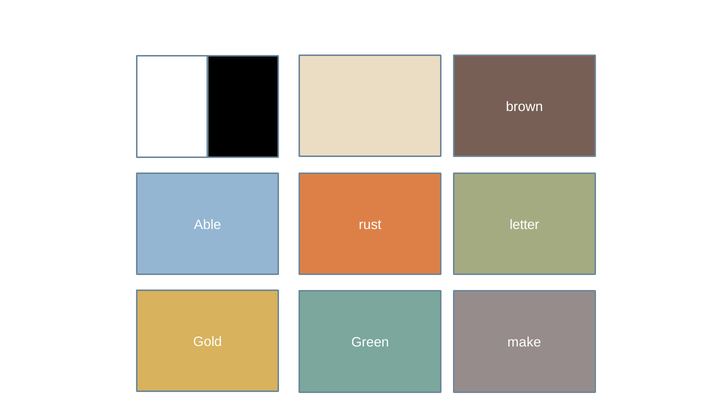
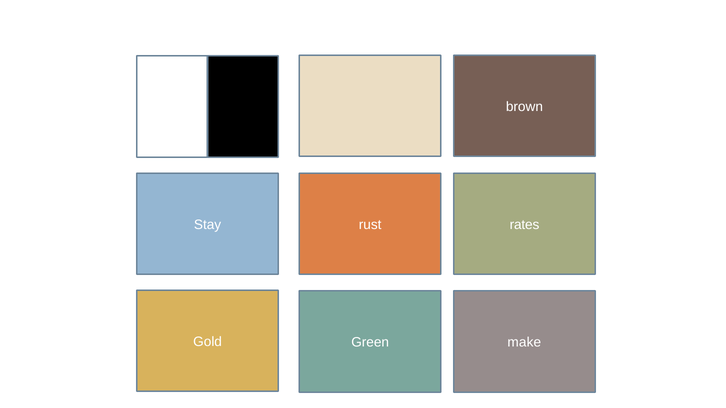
Able: Able -> Stay
letter: letter -> rates
